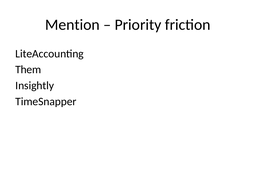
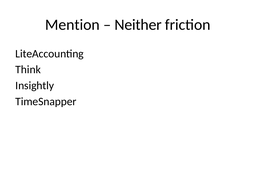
Priority: Priority -> Neither
Them: Them -> Think
